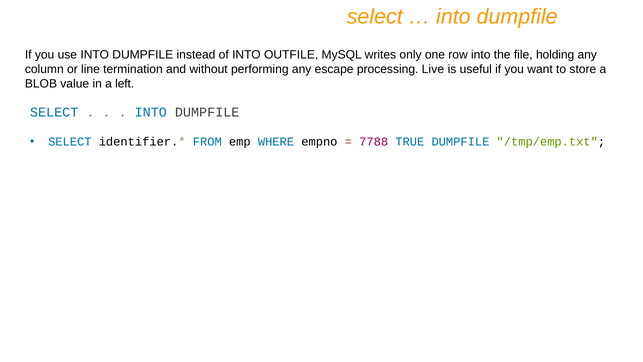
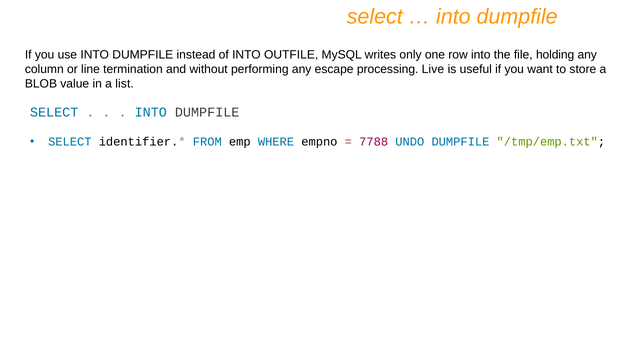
left: left -> list
TRUE: TRUE -> UNDO
